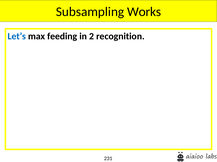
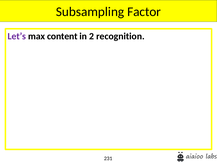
Works: Works -> Factor
Let’s colour: blue -> purple
feeding: feeding -> content
